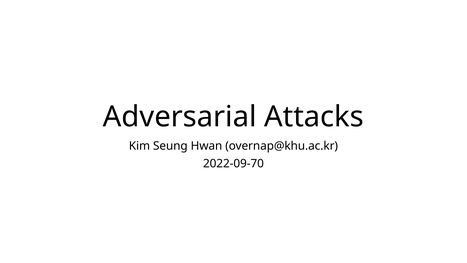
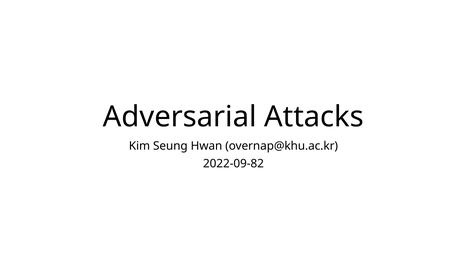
2022-09-70: 2022-09-70 -> 2022-09-82
